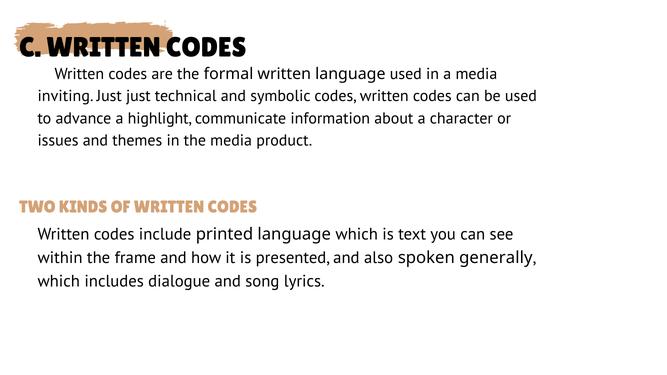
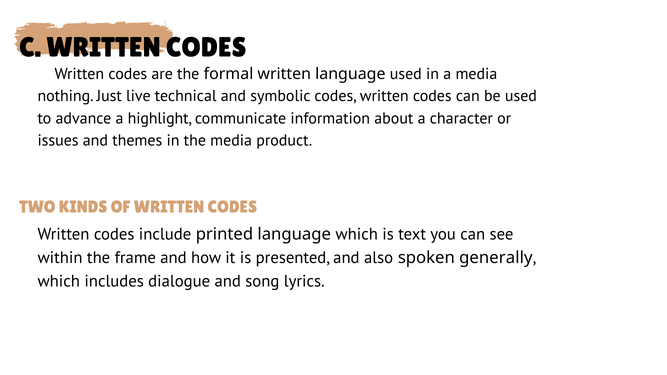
inviting: inviting -> nothing
Just just: just -> live
